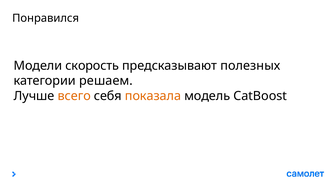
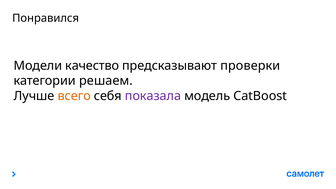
скорость: скорость -> качество
полезных: полезных -> проверки
показала colour: orange -> purple
